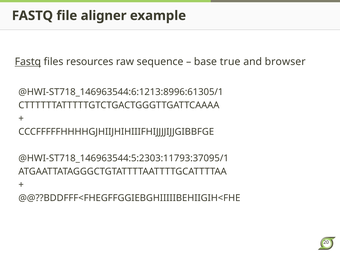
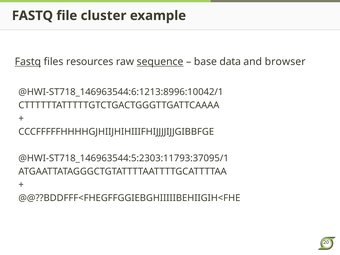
aligner: aligner -> cluster
sequence underline: none -> present
true: true -> data
@HWI-ST718_146963544:6:1213:8996:61305/1: @HWI-ST718_146963544:6:1213:8996:61305/1 -> @HWI-ST718_146963544:6:1213:8996:10042/1
